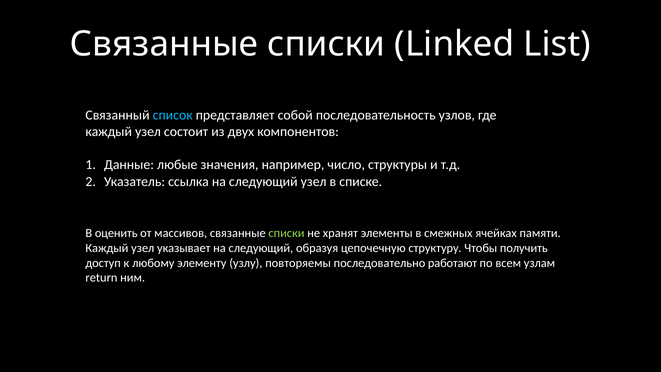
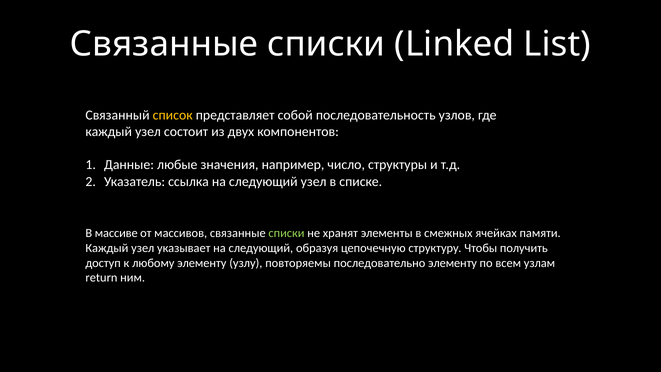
список colour: light blue -> yellow
оценить: оценить -> массиве
последовательно работают: работают -> элементу
